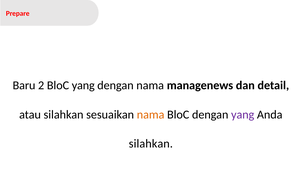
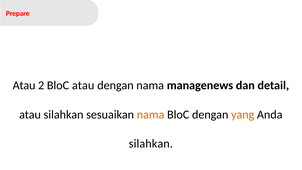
Baru at (24, 85): Baru -> Atau
BloC yang: yang -> atau
yang at (243, 114) colour: purple -> orange
